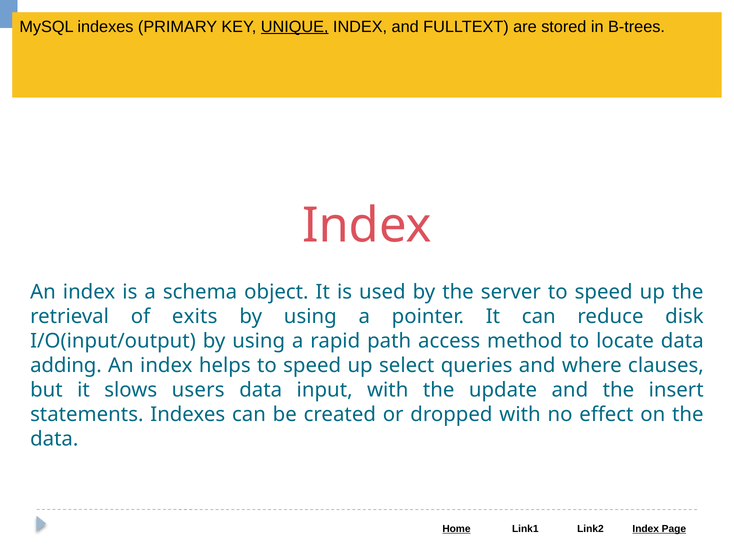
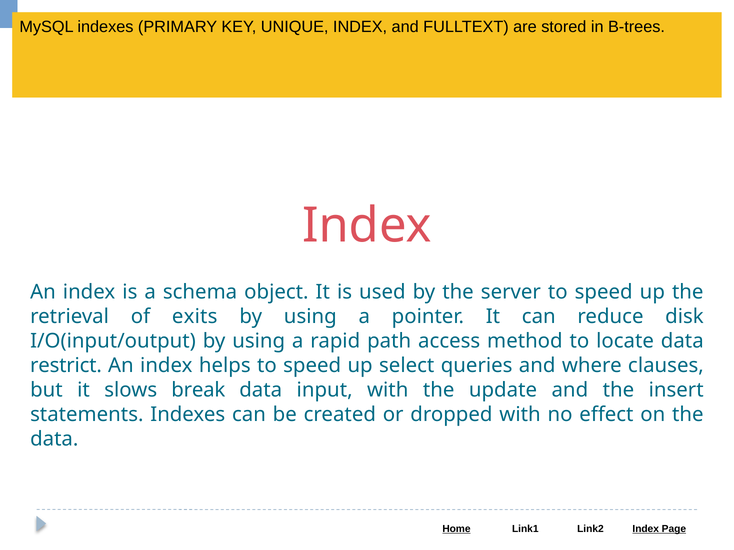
UNIQUE underline: present -> none
adding: adding -> restrict
users: users -> break
